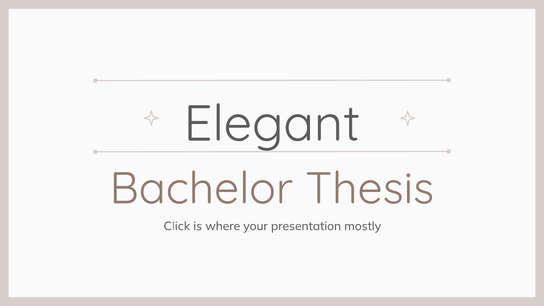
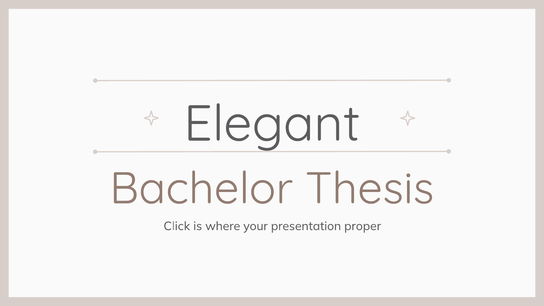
mostly: mostly -> proper
